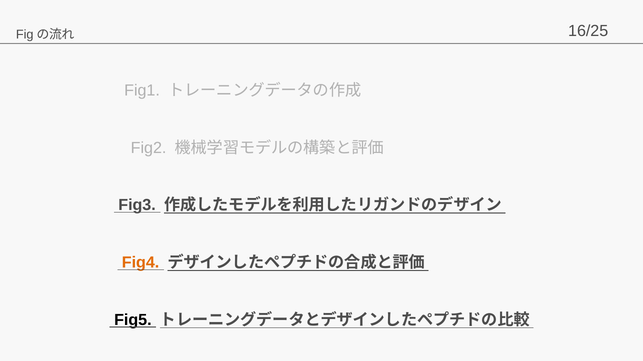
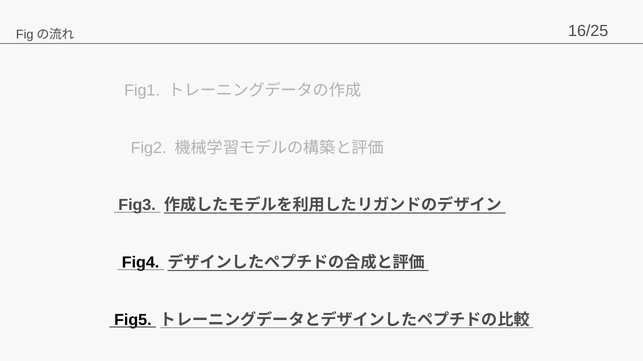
Fig4 colour: orange -> black
